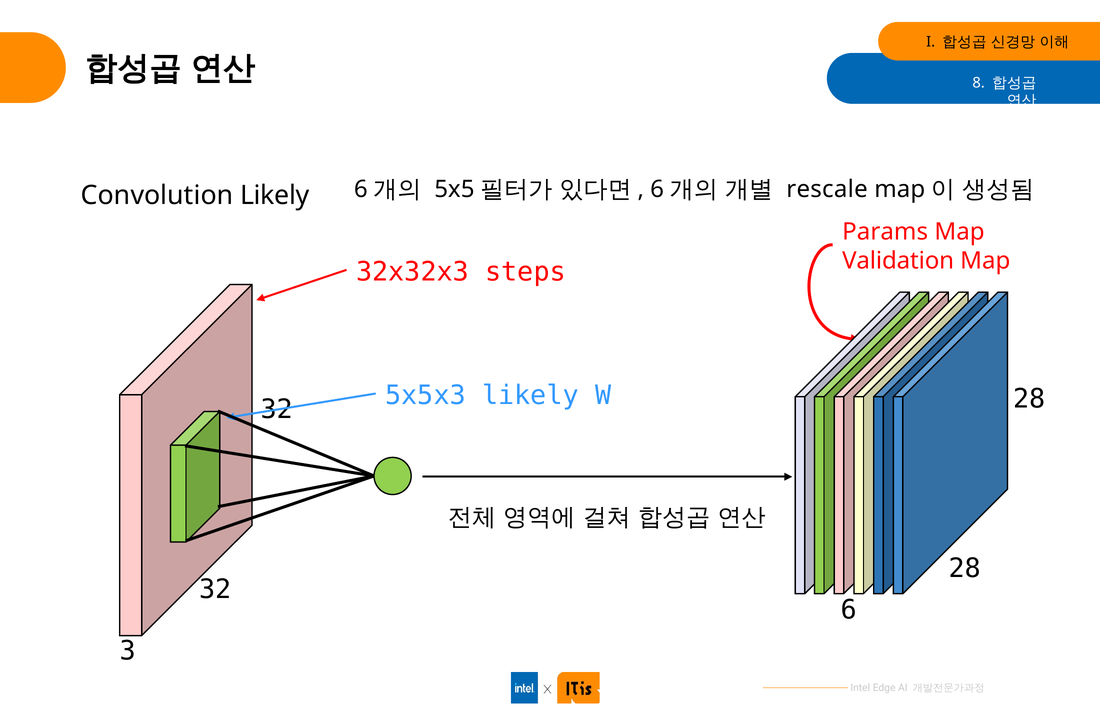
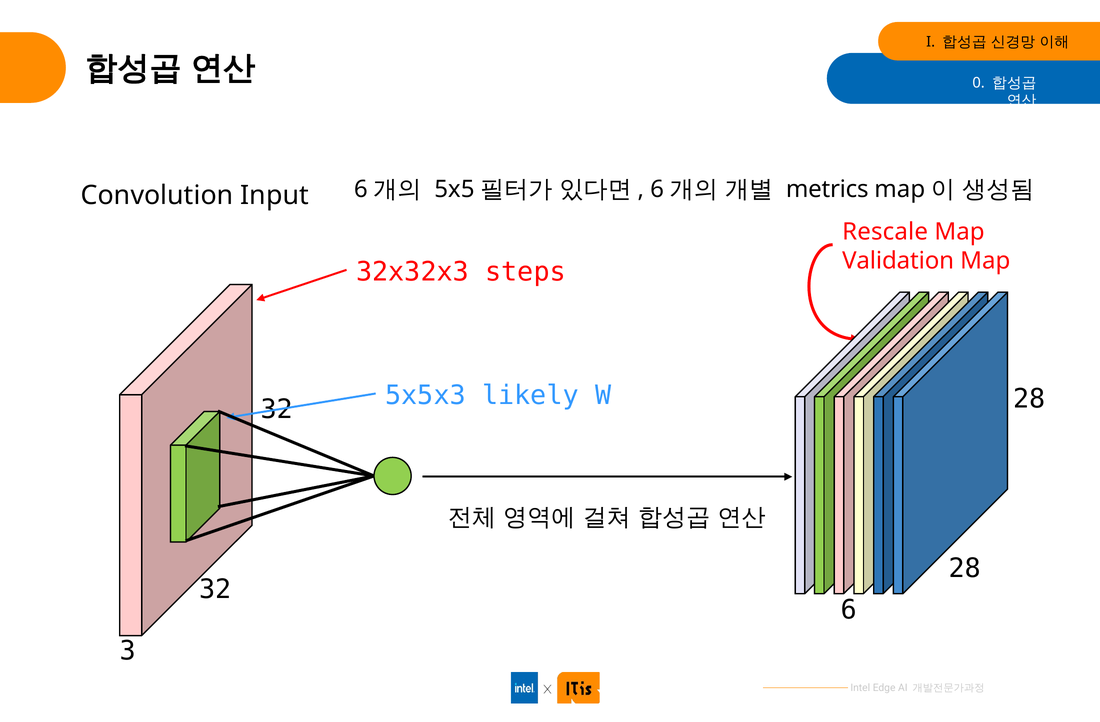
8: 8 -> 0
rescale: rescale -> metrics
Convolution Likely: Likely -> Input
Params: Params -> Rescale
